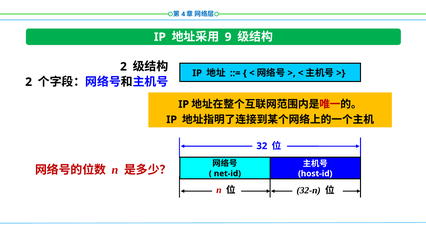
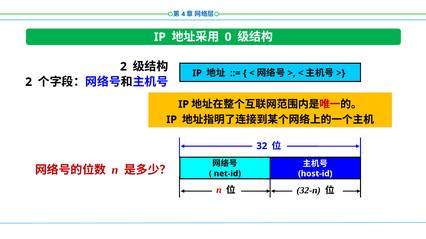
9: 9 -> 0
